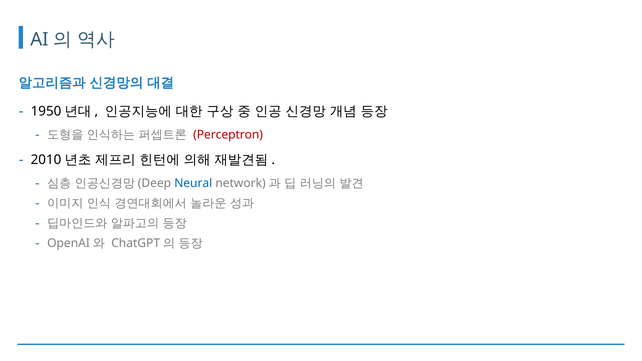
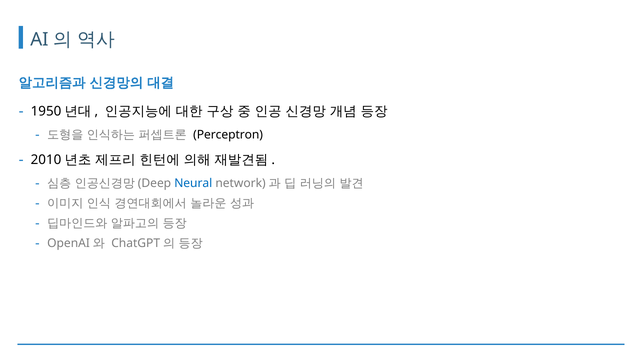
Perceptron colour: red -> black
